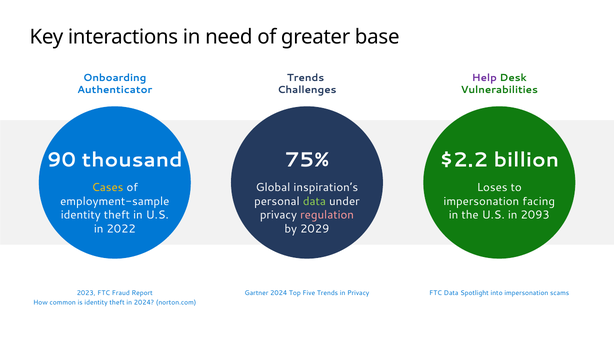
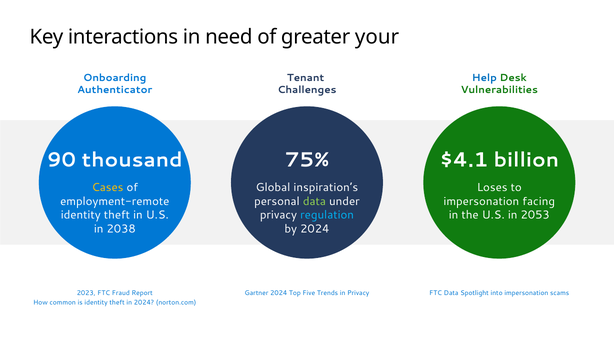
base: base -> your
Trends at (306, 77): Trends -> Tenant
Help colour: purple -> blue
$2.2: $2.2 -> $4.1
employment-sample: employment-sample -> employment-remote
regulation colour: pink -> light blue
2093: 2093 -> 2053
2022: 2022 -> 2038
by 2029: 2029 -> 2024
